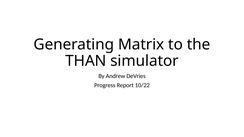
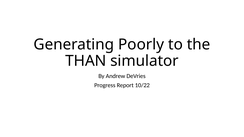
Matrix: Matrix -> Poorly
